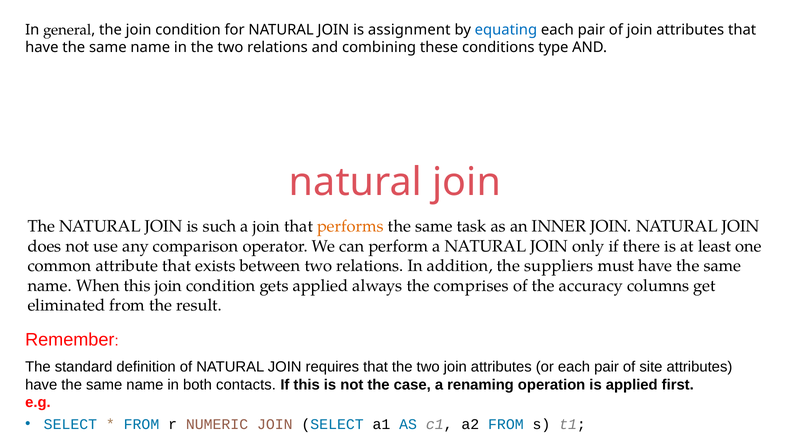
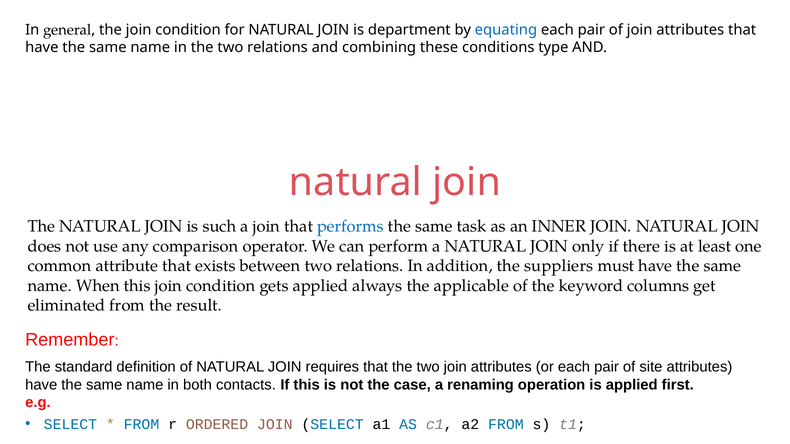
assignment: assignment -> department
performs colour: orange -> blue
comprises: comprises -> applicable
accuracy: accuracy -> keyword
NUMERIC: NUMERIC -> ORDERED
